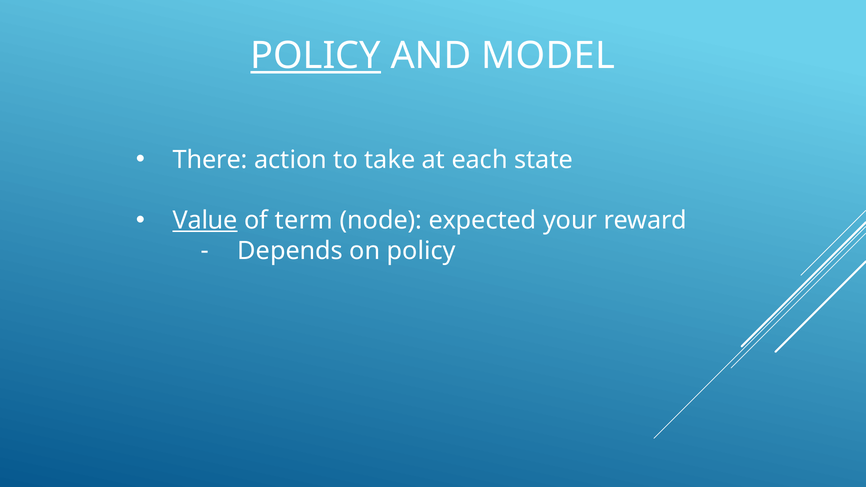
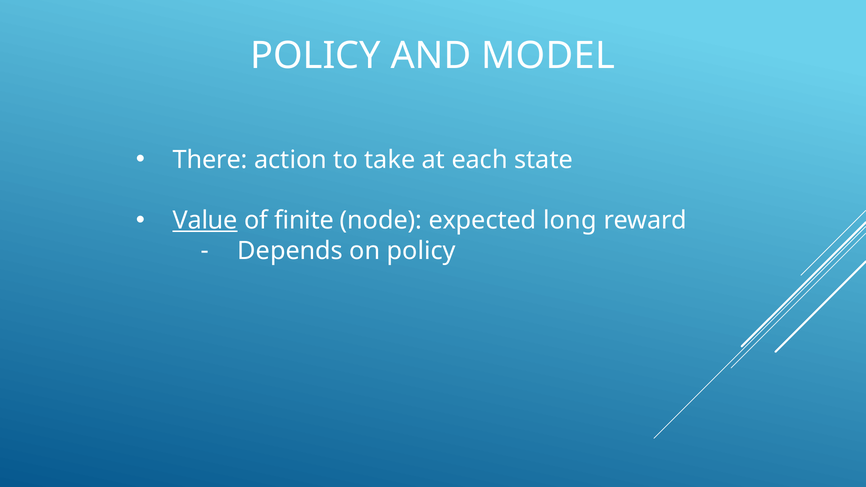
POLICY at (316, 56) underline: present -> none
term: term -> finite
your: your -> long
